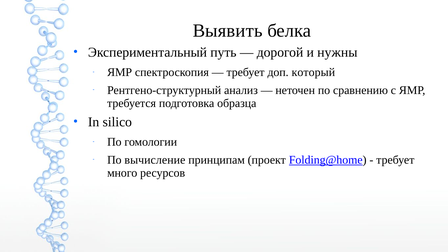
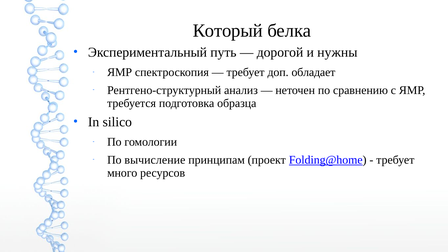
Выявить: Выявить -> Который
который: который -> обладает
